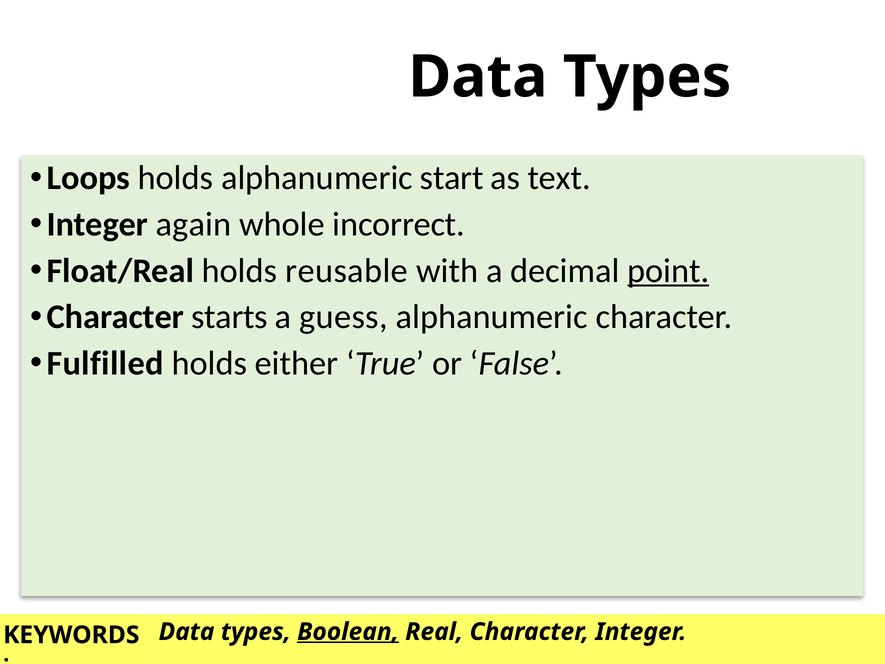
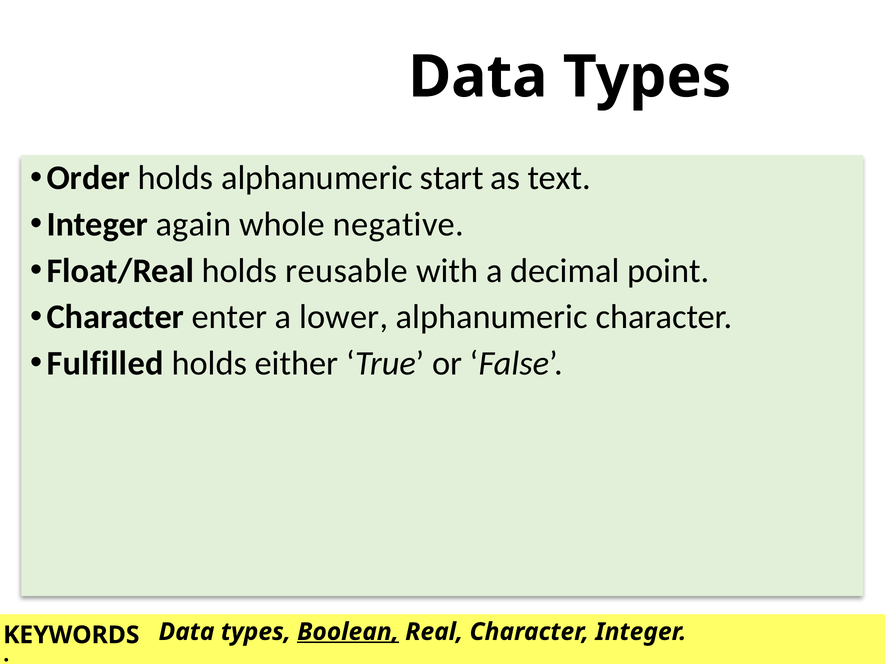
Loops: Loops -> Order
incorrect: incorrect -> negative
point underline: present -> none
starts: starts -> enter
guess: guess -> lower
